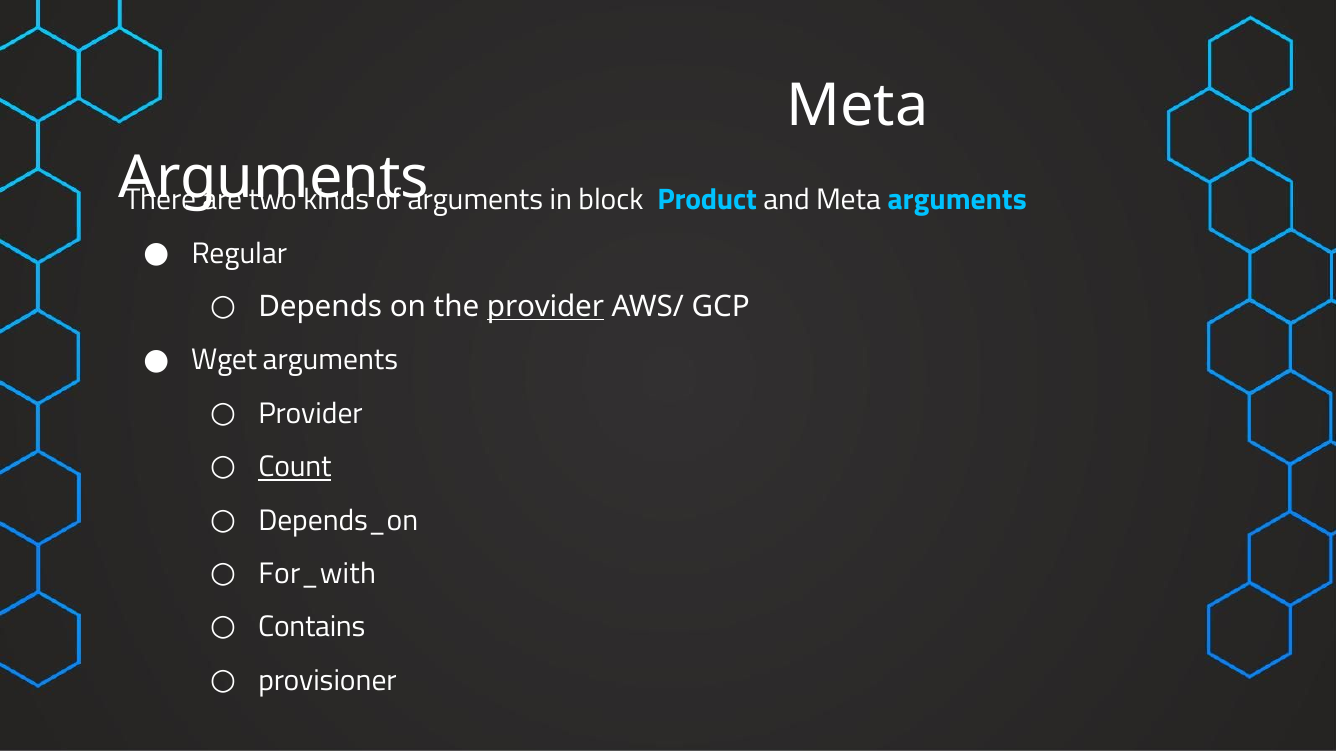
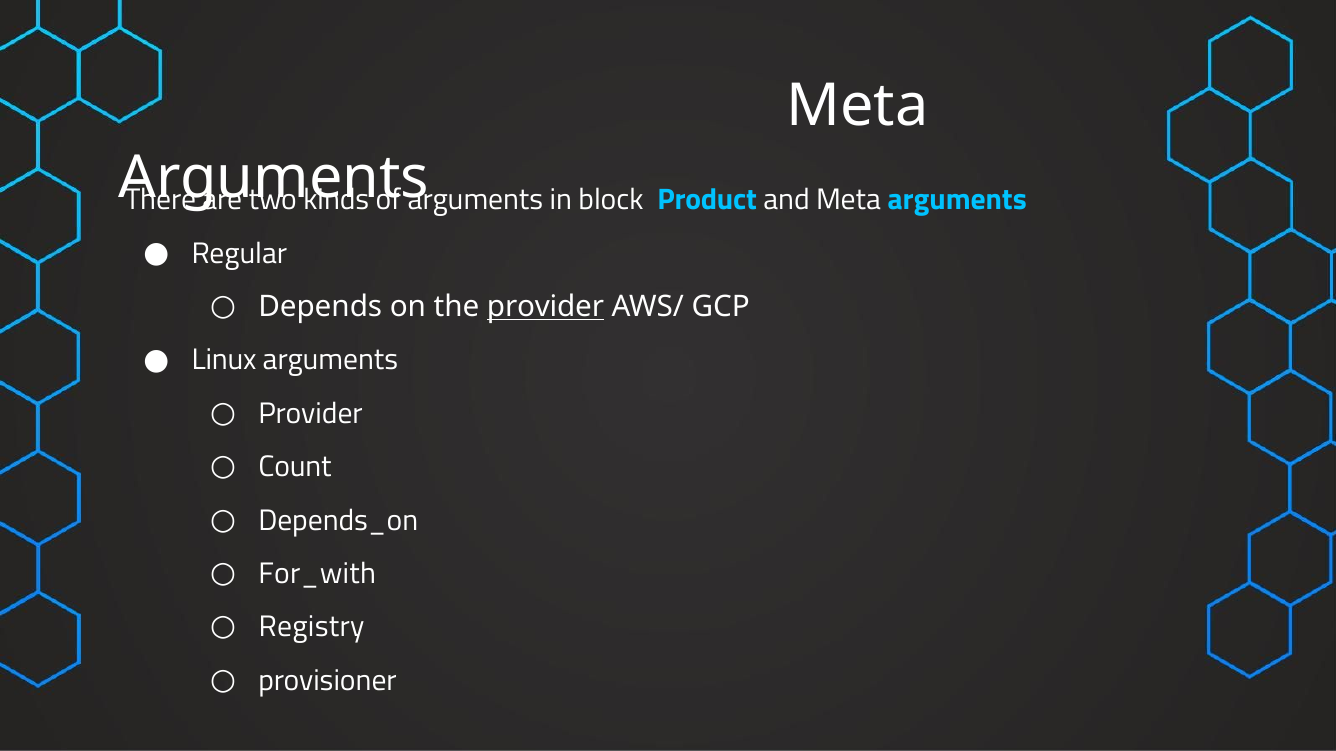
Wget: Wget -> Linux
Count underline: present -> none
Contains: Contains -> Registry
